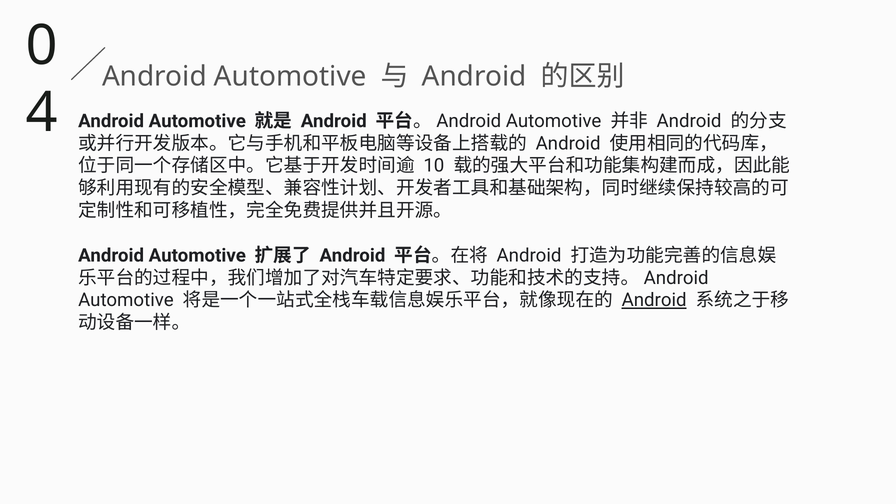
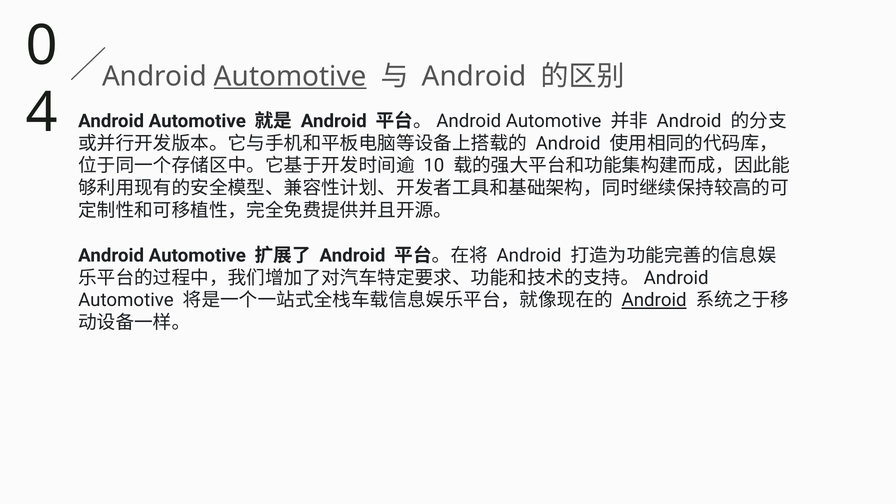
Automotive at (290, 76) underline: none -> present
